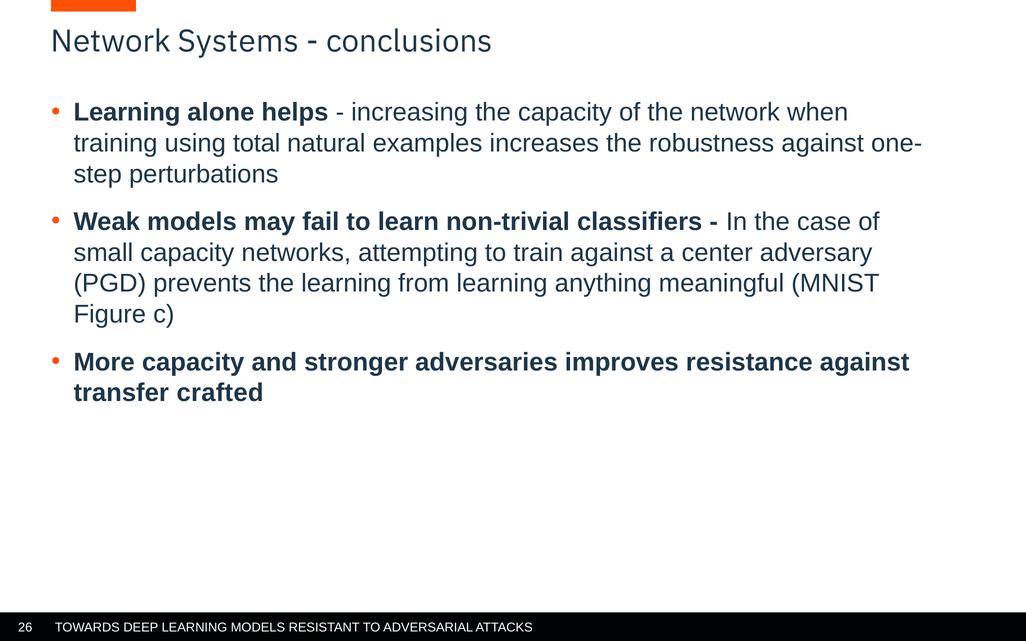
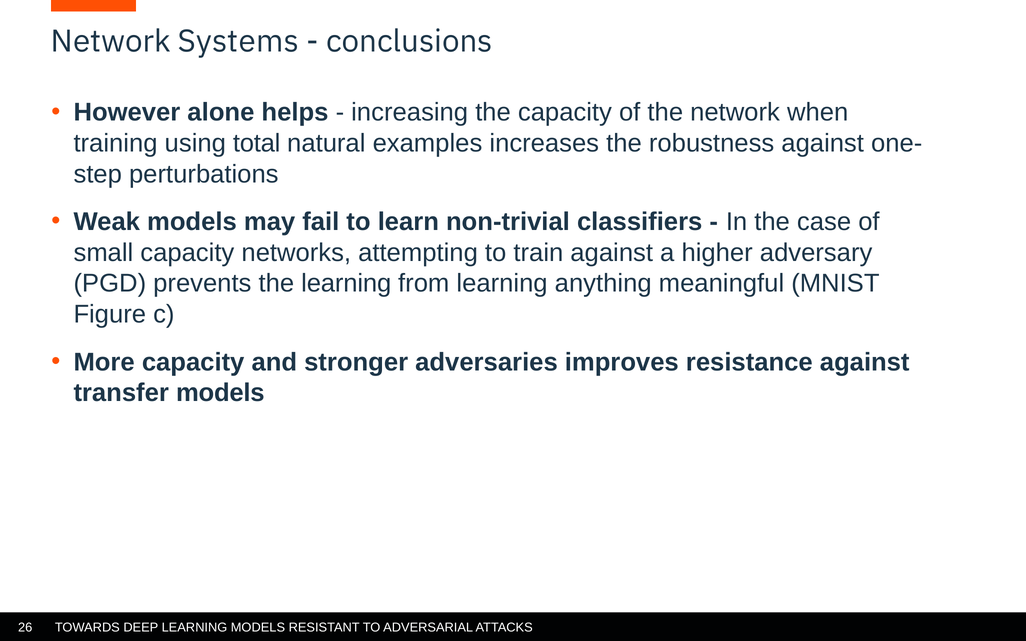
Learning at (127, 113): Learning -> However
center: center -> higher
transfer crafted: crafted -> models
